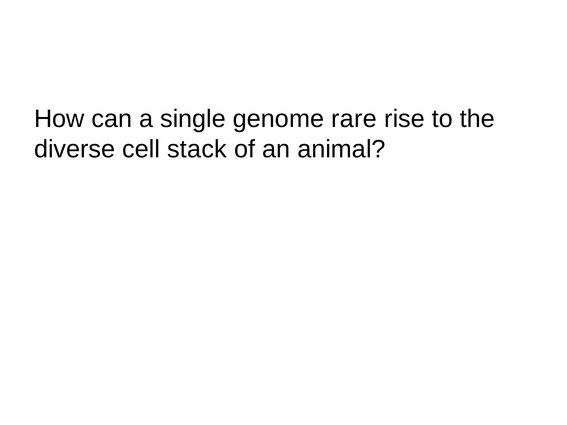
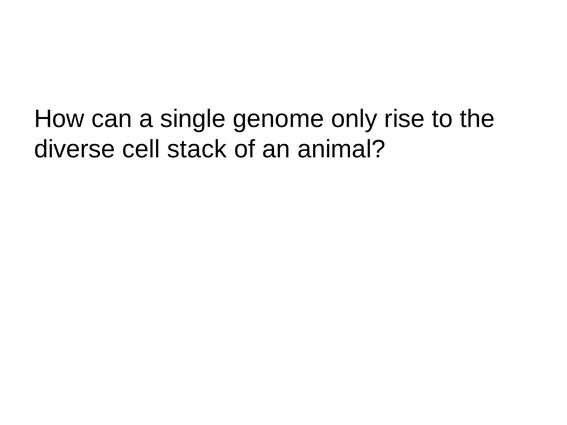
rare: rare -> only
